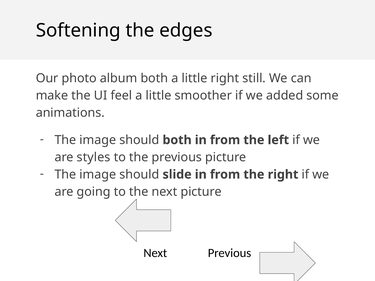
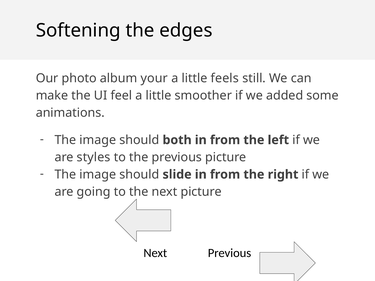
album both: both -> your
little right: right -> feels
